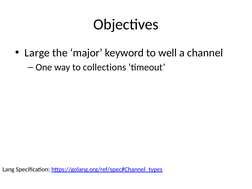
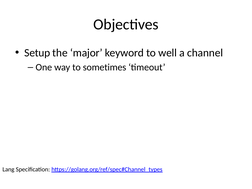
Large: Large -> Setup
collections: collections -> sometimes
